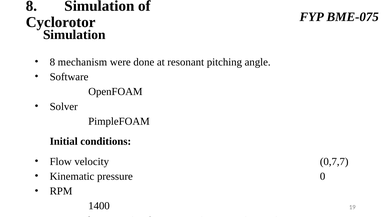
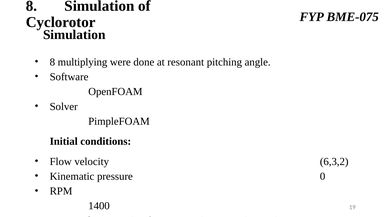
mechanism: mechanism -> multiplying
0,7,7: 0,7,7 -> 6,3,2
